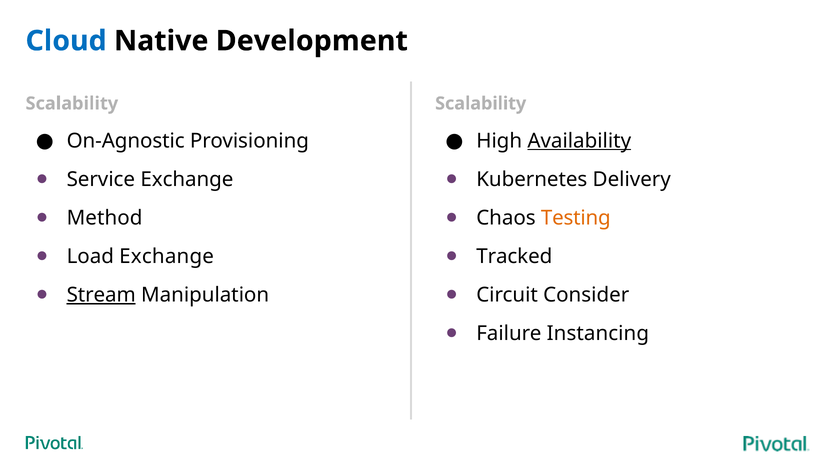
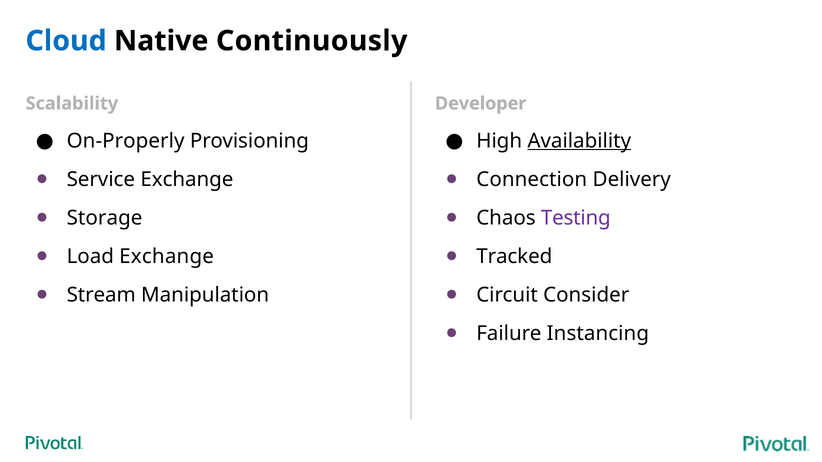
Development: Development -> Continuously
Scalability at (481, 104): Scalability -> Developer
On-Agnostic: On-Agnostic -> On-Properly
Kubernetes: Kubernetes -> Connection
Method: Method -> Storage
Testing colour: orange -> purple
Stream underline: present -> none
